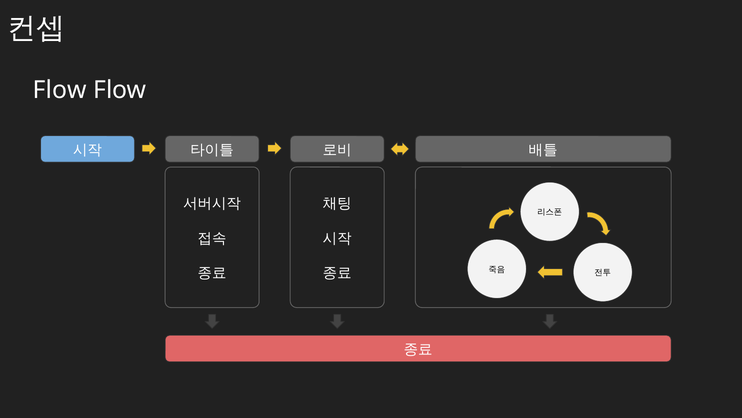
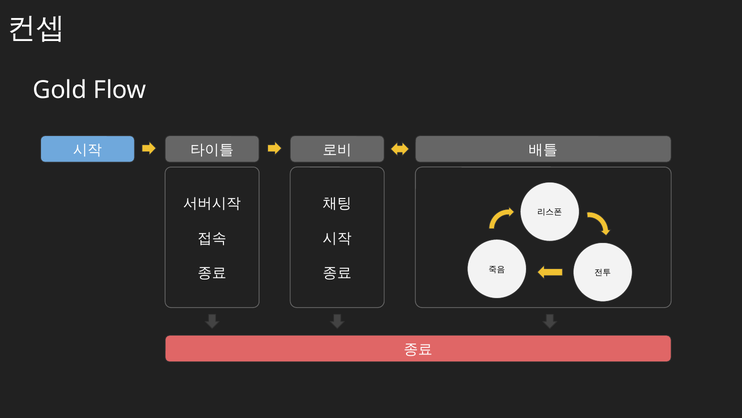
Flow at (60, 90): Flow -> Gold
